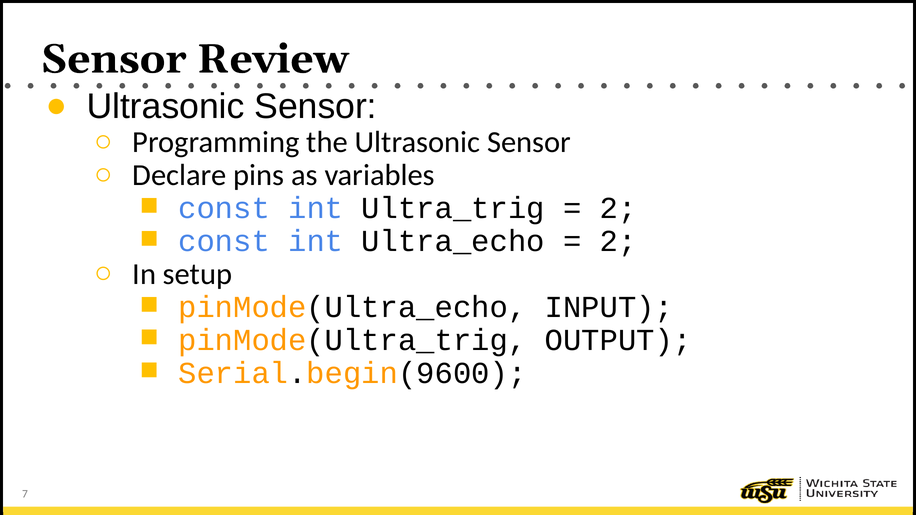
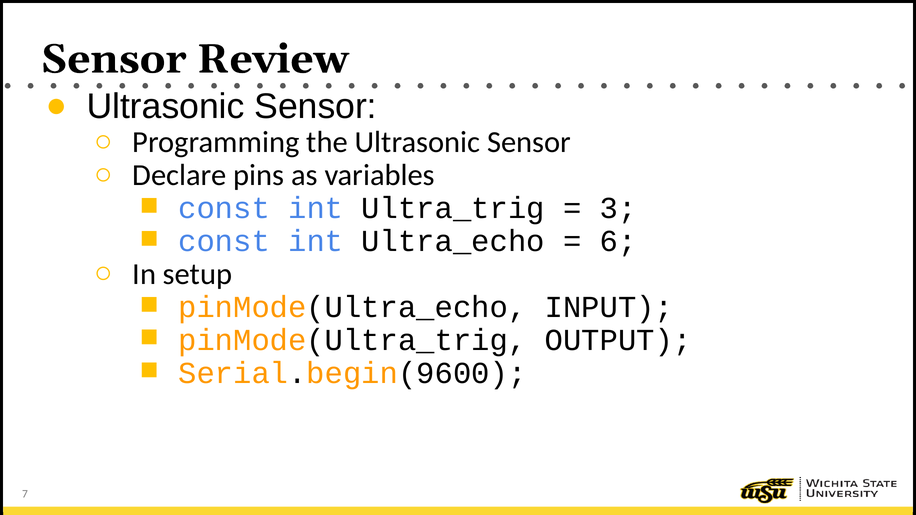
2 at (618, 208): 2 -> 3
2 at (618, 241): 2 -> 6
